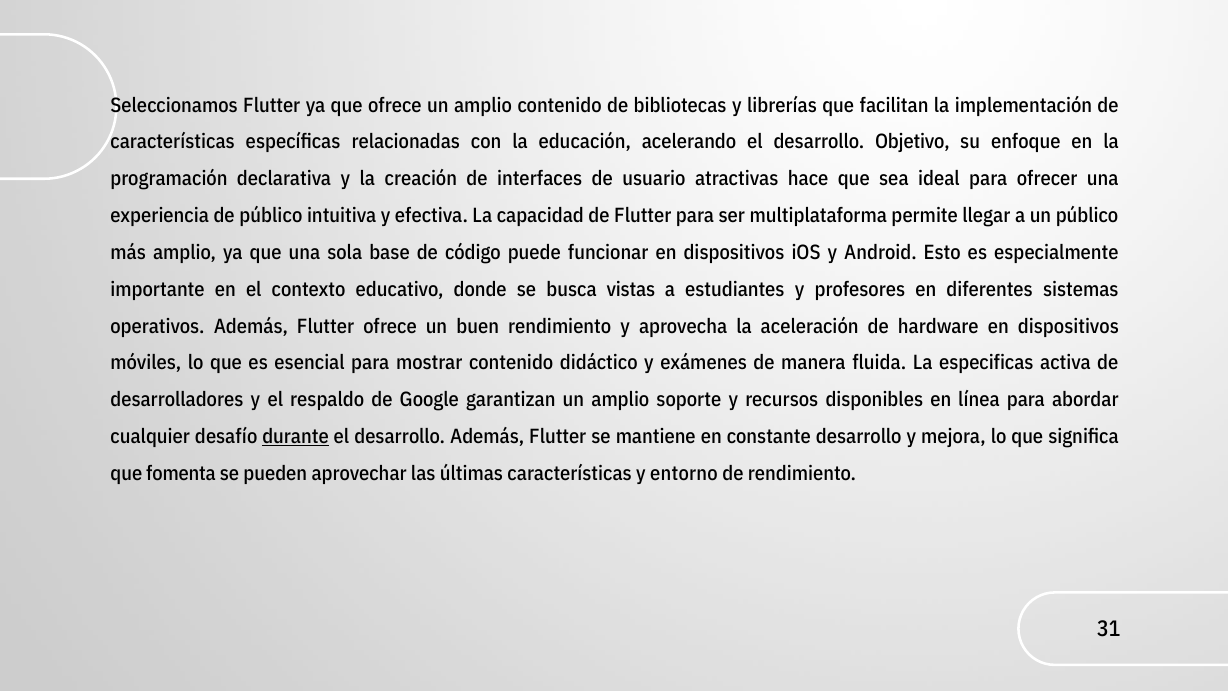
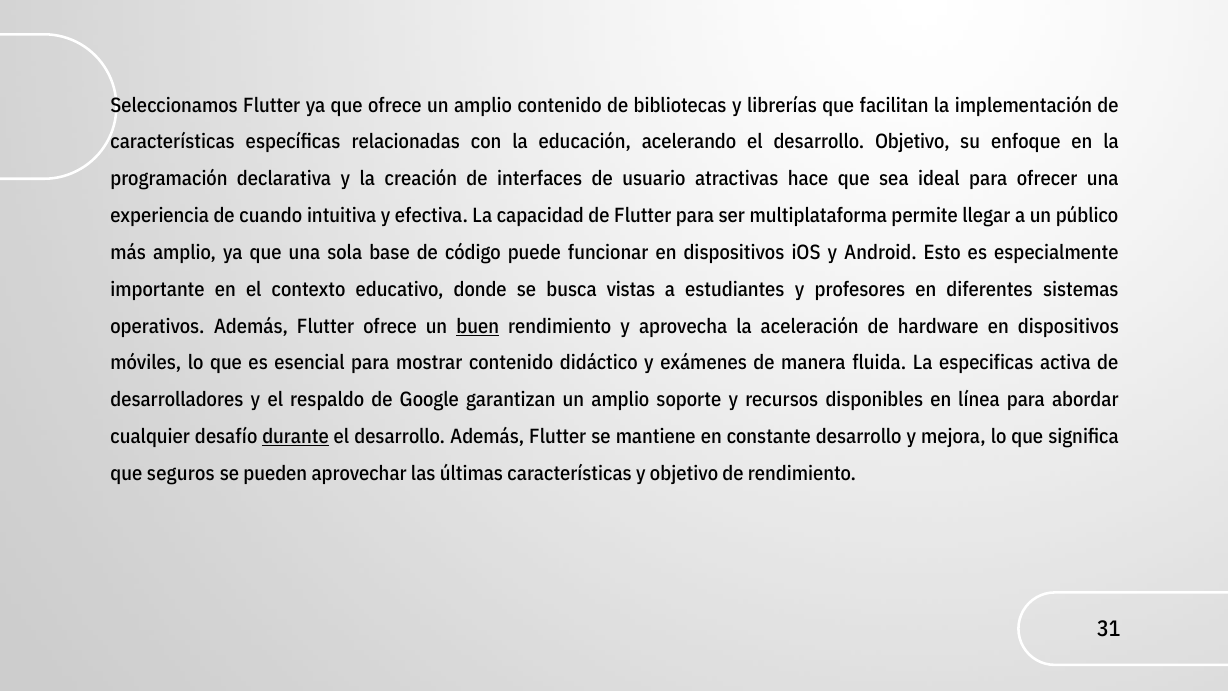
de público: público -> cuando
buen underline: none -> present
fomenta: fomenta -> seguros
y entorno: entorno -> objetivo
